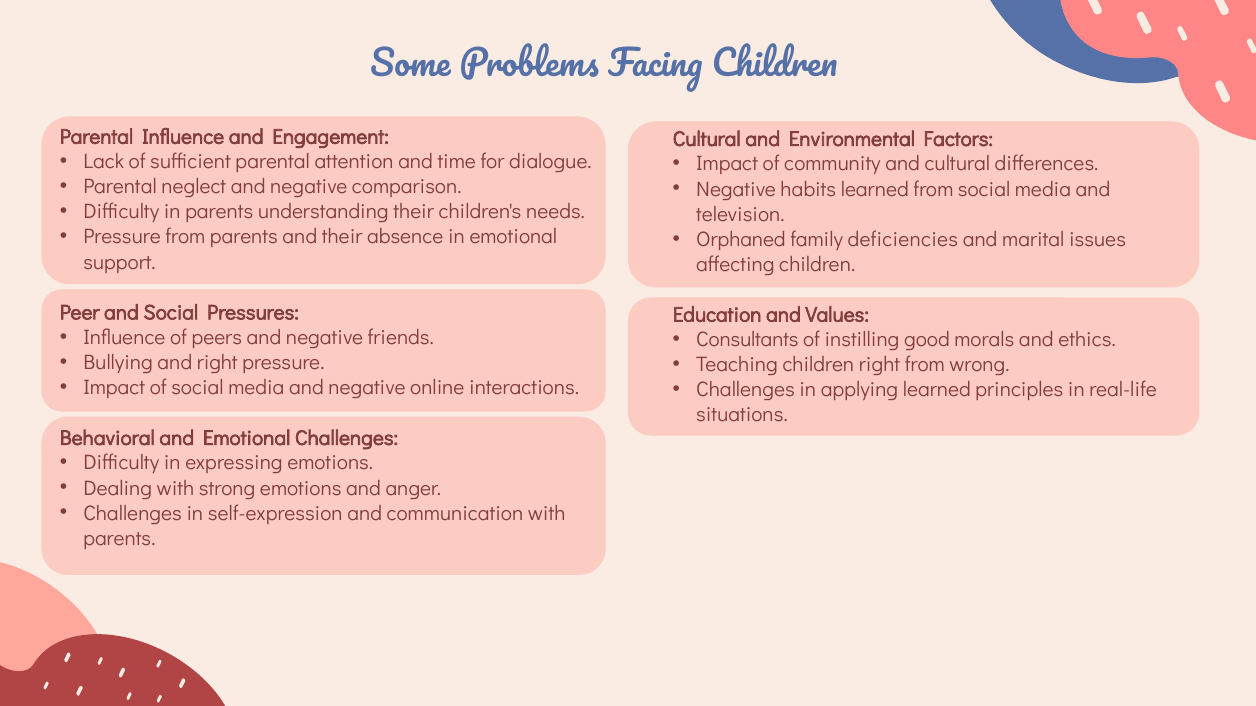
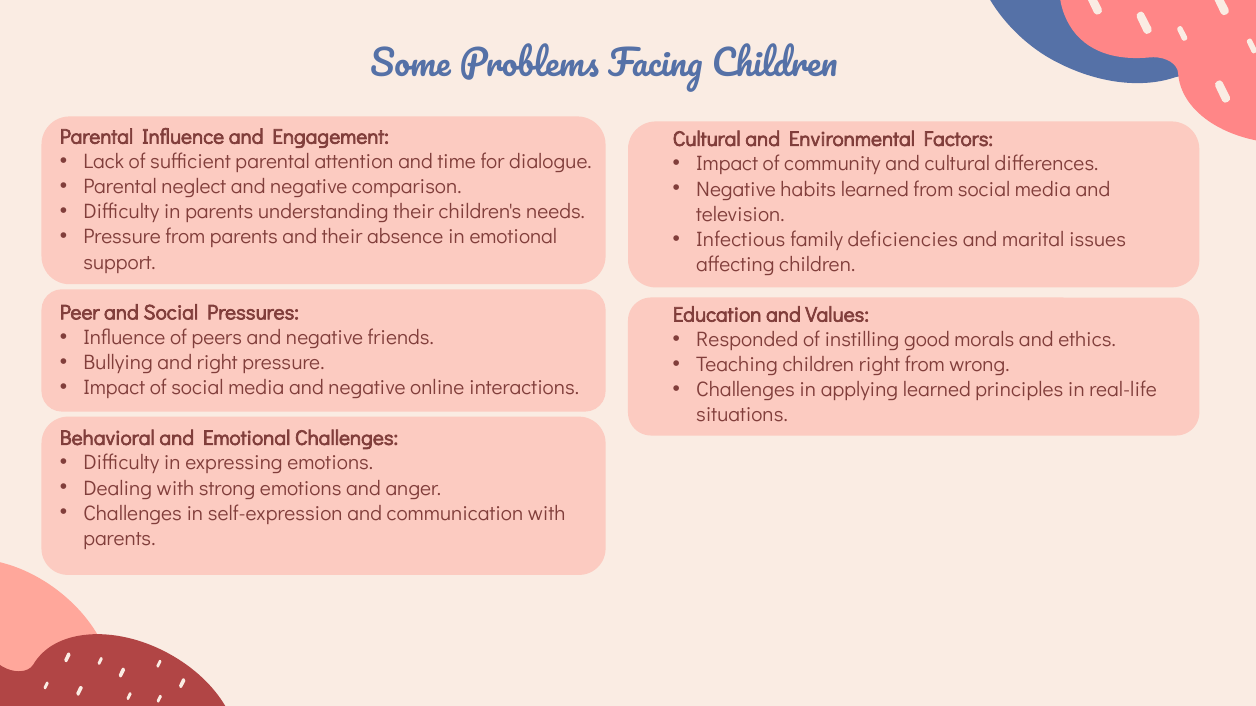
Orphaned: Orphaned -> Infectious
Consultants: Consultants -> Responded
